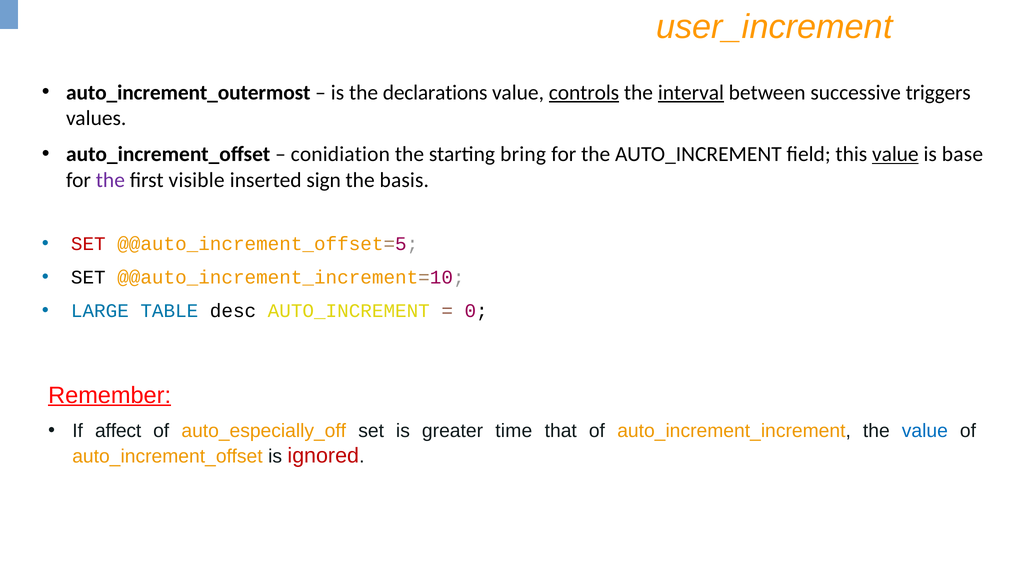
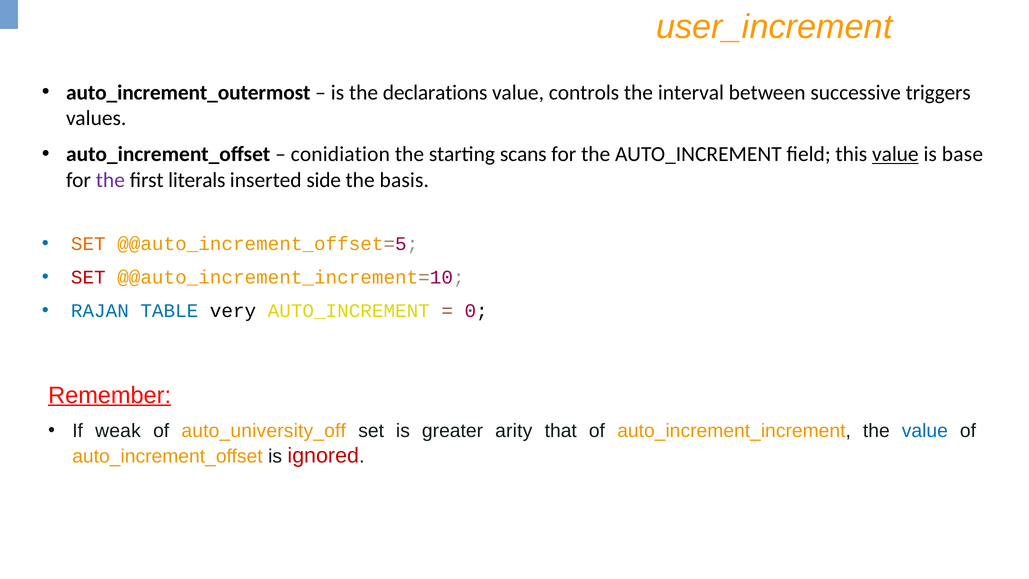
controls underline: present -> none
interval underline: present -> none
bring: bring -> scans
visible: visible -> literals
sign: sign -> side
SET at (88, 244) colour: red -> orange
SET at (88, 277) colour: black -> red
LARGE: LARGE -> RAJAN
desc: desc -> very
affect: affect -> weak
auto_especially_off: auto_especially_off -> auto_university_off
time: time -> arity
